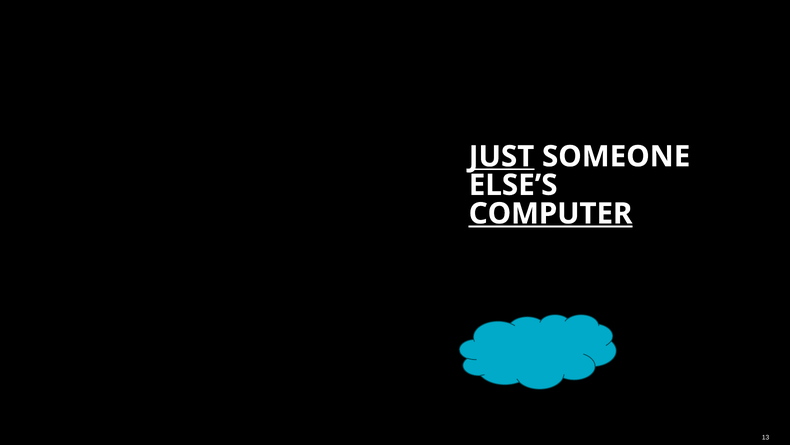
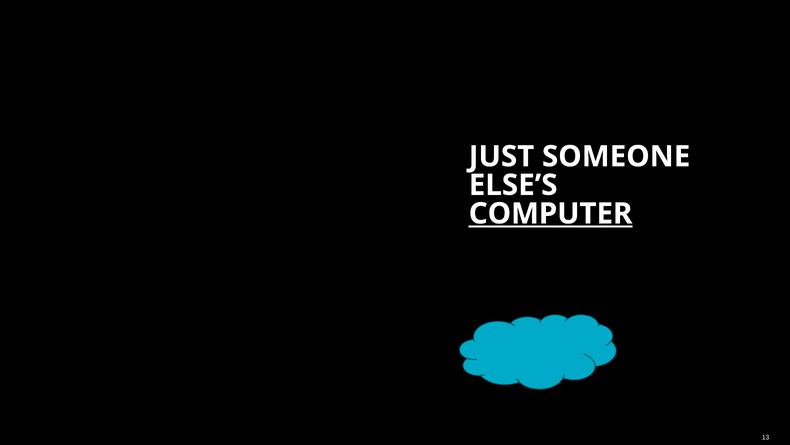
JUST underline: present -> none
